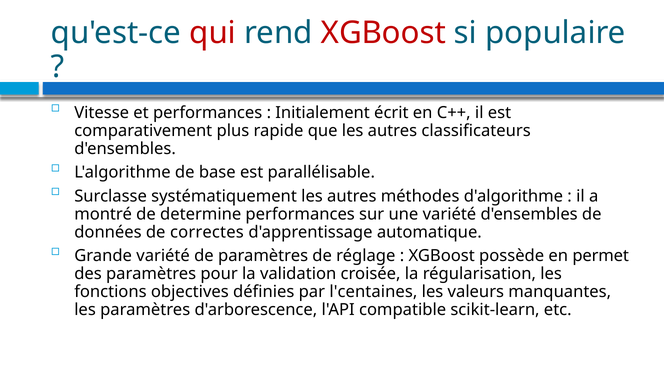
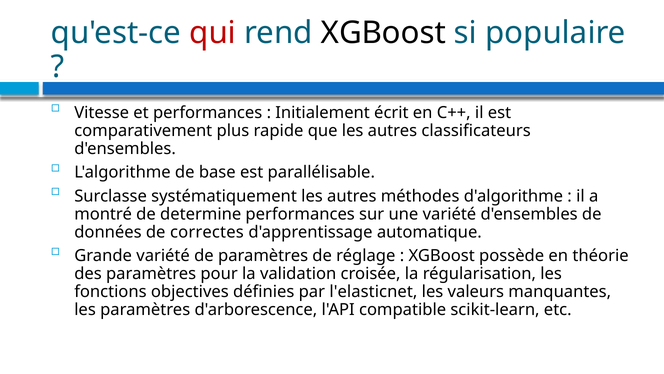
XGBoost at (383, 33) colour: red -> black
permet: permet -> théorie
l'centaines: l'centaines -> l'elasticnet
